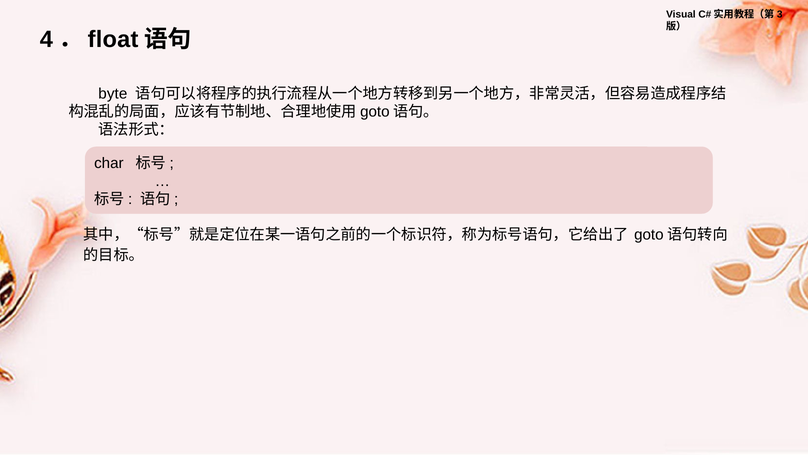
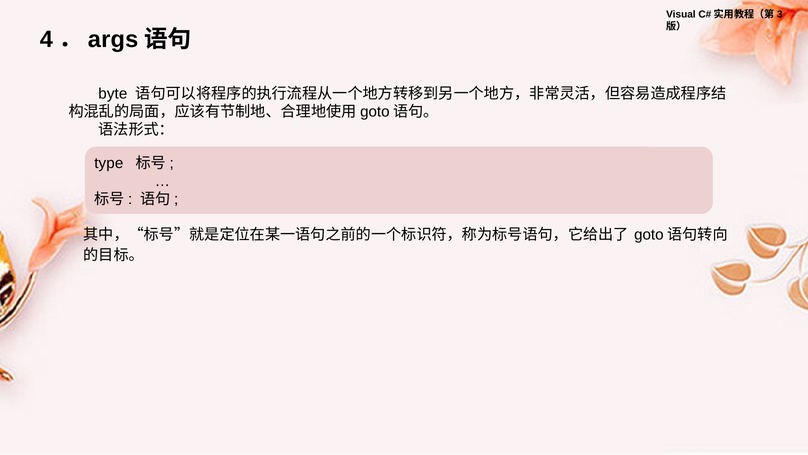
float: float -> args
char: char -> type
